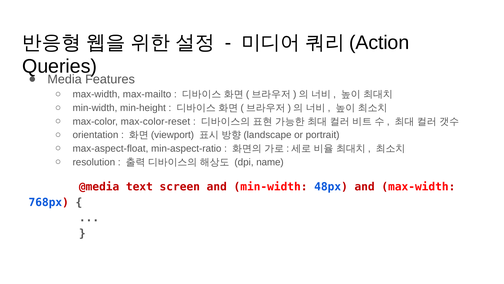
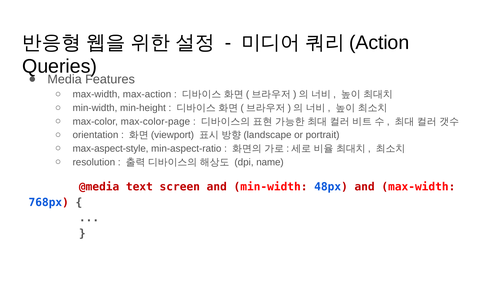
max-mailto: max-mailto -> max-action
max-color-reset: max-color-reset -> max-color-page
max-aspect-float: max-aspect-float -> max-aspect-style
